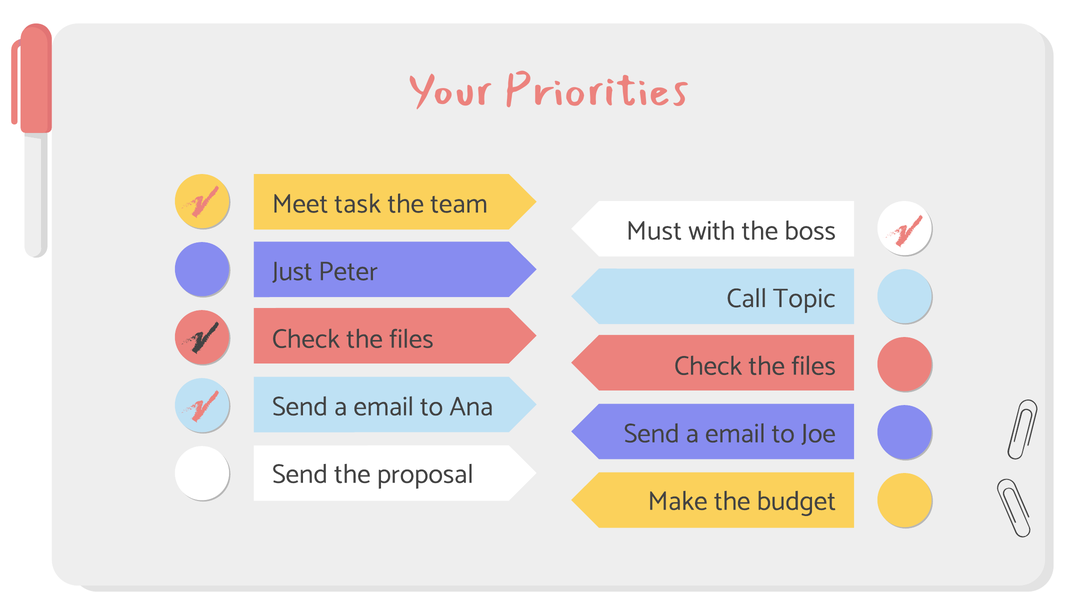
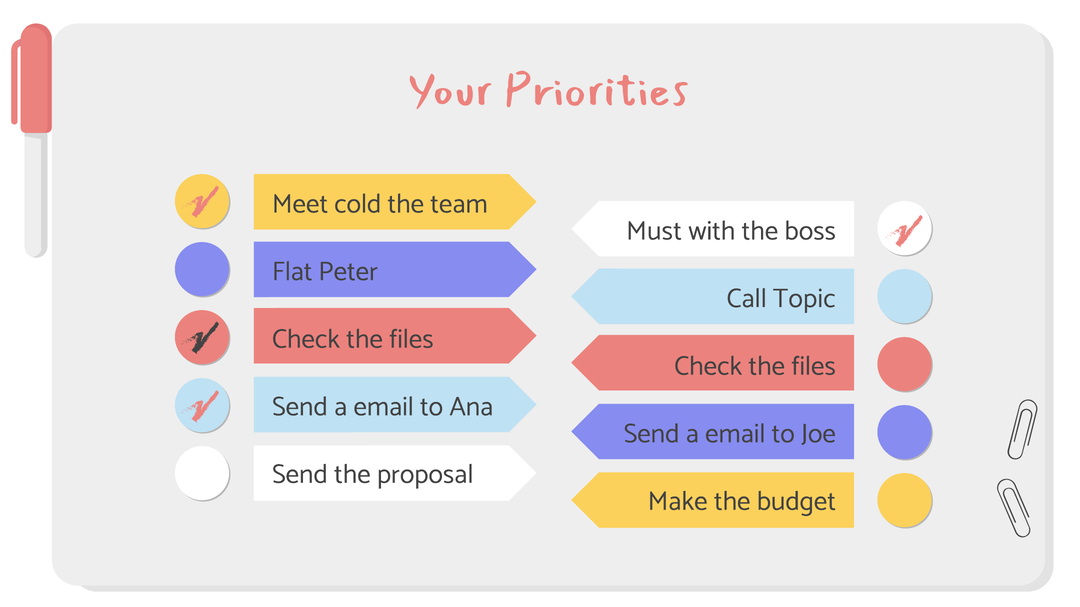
task: task -> cold
Just: Just -> Flat
